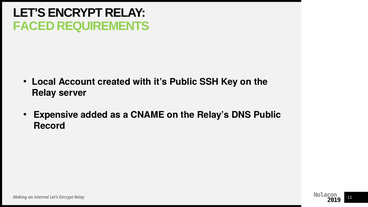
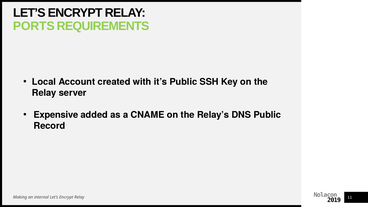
FACED: FACED -> PORTS
